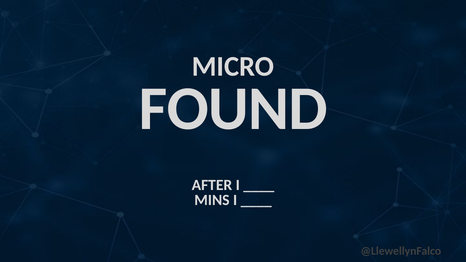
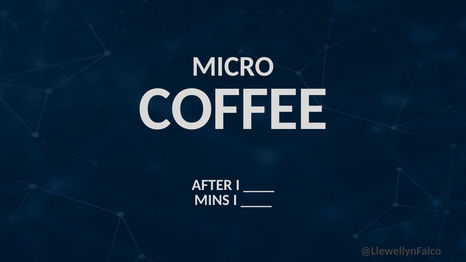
FOUND: FOUND -> COFFEE
